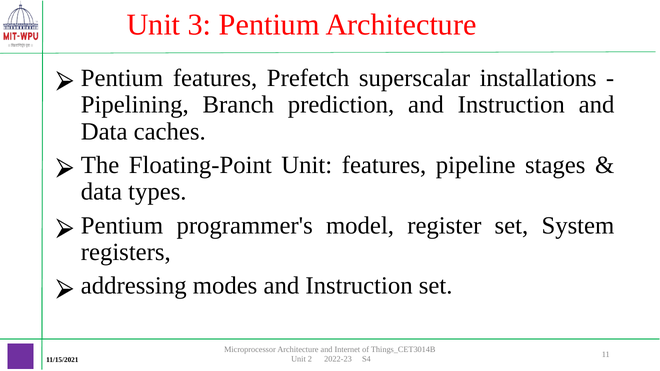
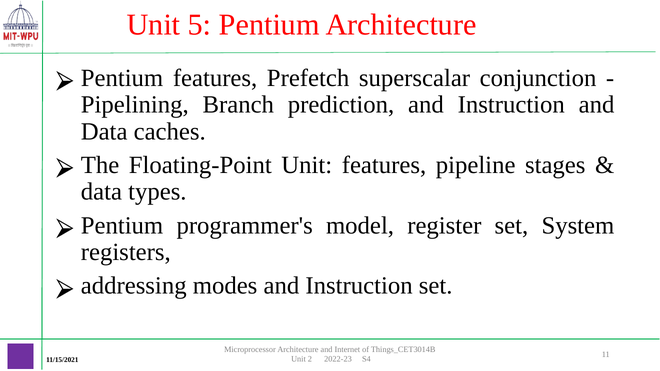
3: 3 -> 5
installations: installations -> conjunction
